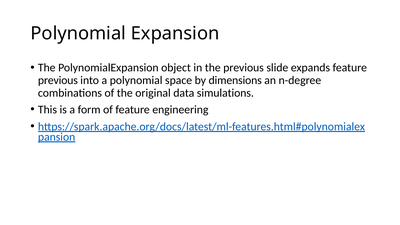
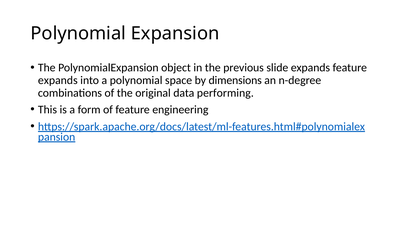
previous at (58, 80): previous -> expands
simulations: simulations -> performing
